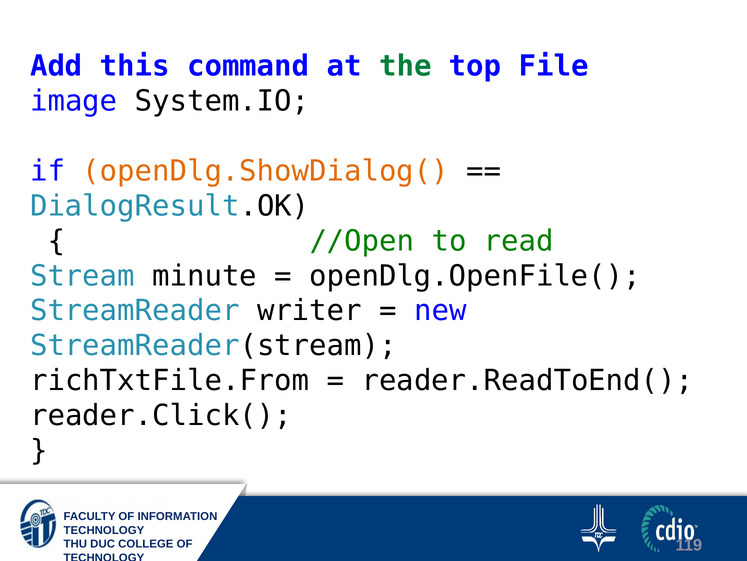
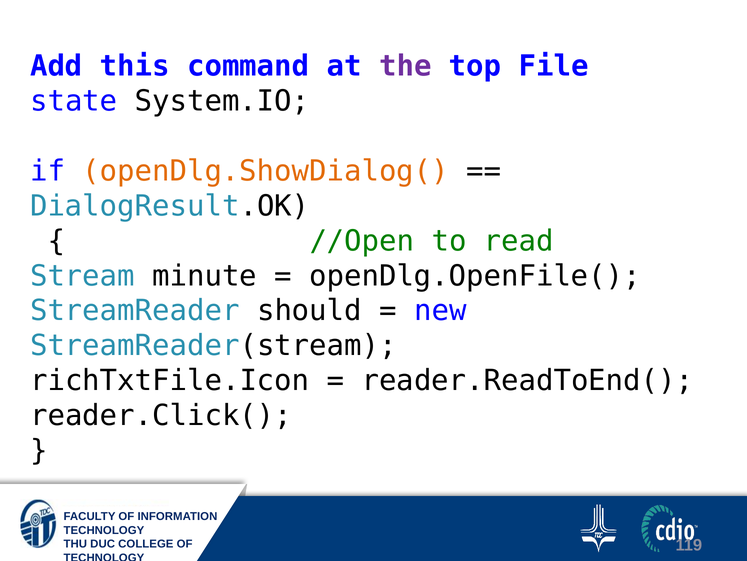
the colour: green -> purple
image: image -> state
writer: writer -> should
richTxtFile.From: richTxtFile.From -> richTxtFile.Icon
